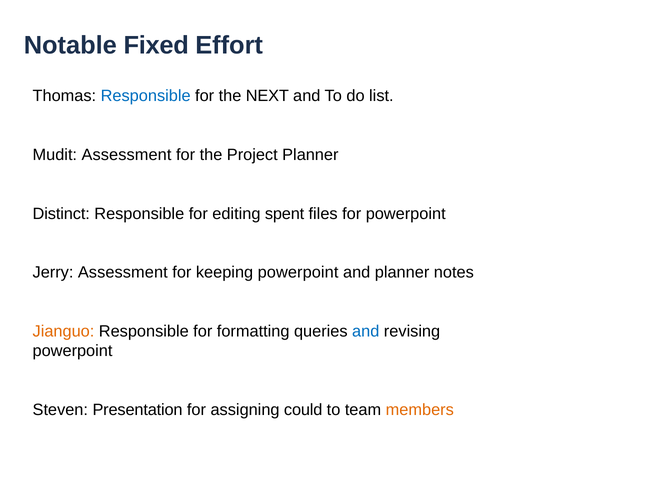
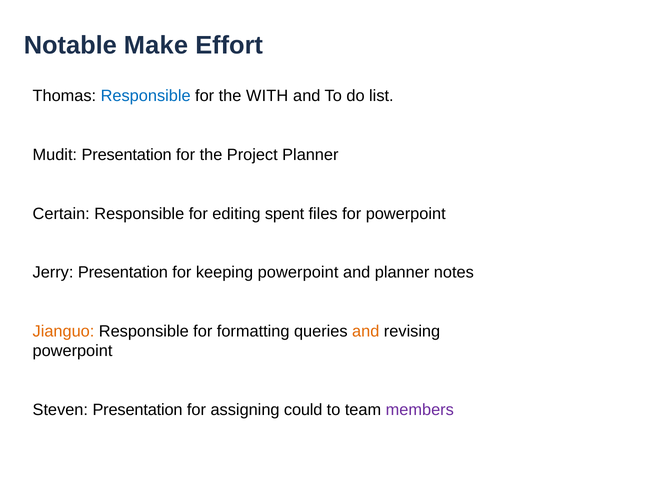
Fixed: Fixed -> Make
NEXT: NEXT -> WITH
Mudit Assessment: Assessment -> Presentation
Distinct: Distinct -> Certain
Jerry Assessment: Assessment -> Presentation
and at (366, 332) colour: blue -> orange
members colour: orange -> purple
